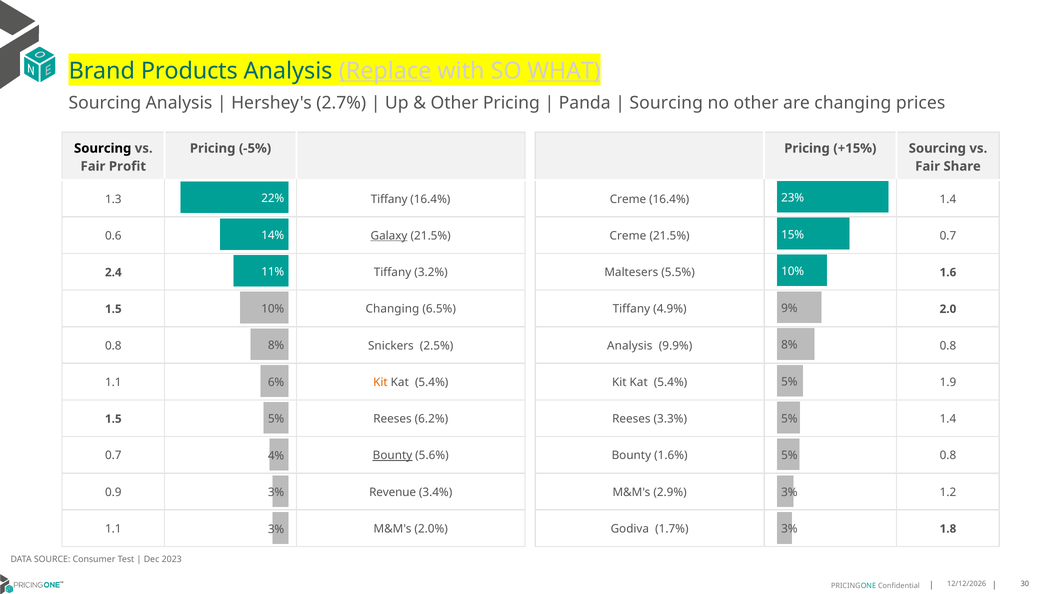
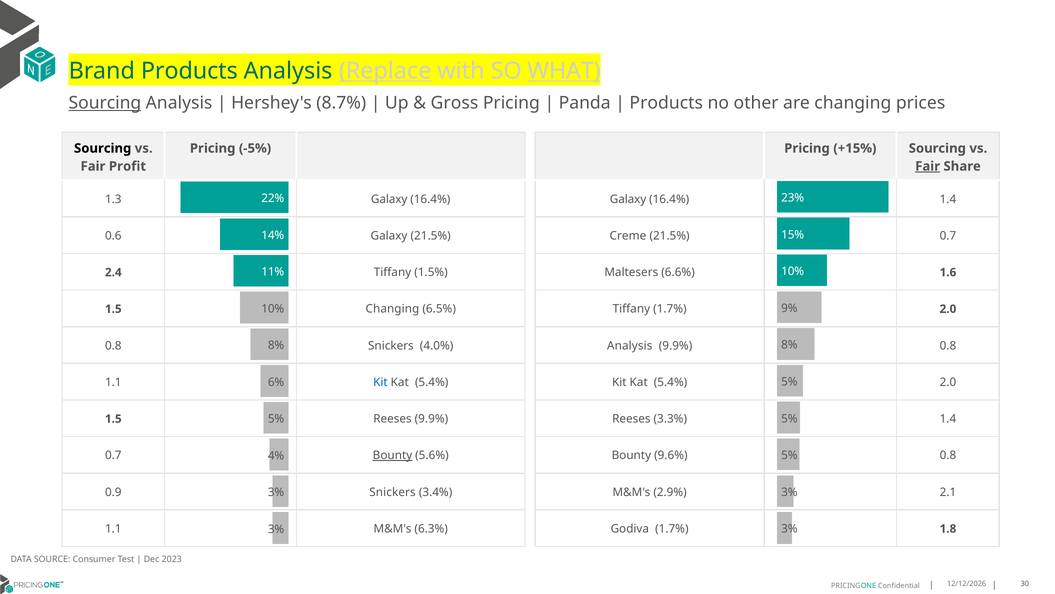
Sourcing at (105, 103) underline: none -> present
2.7%: 2.7% -> 8.7%
Other at (455, 103): Other -> Gross
Sourcing at (666, 103): Sourcing -> Products
Fair at (928, 166) underline: none -> present
1.3 Tiffany: Tiffany -> Galaxy
Creme at (628, 199): Creme -> Galaxy
Galaxy at (389, 236) underline: present -> none
5.5%: 5.5% -> 6.6%
3.2%: 3.2% -> 1.5%
Tiffany 4.9%: 4.9% -> 1.7%
2.5%: 2.5% -> 4.0%
Kit at (380, 382) colour: orange -> blue
5.4% 1.9: 1.9 -> 2.0
Reeses 6.2%: 6.2% -> 9.9%
1.6%: 1.6% -> 9.6%
0.9 Revenue: Revenue -> Snickers
1.2: 1.2 -> 2.1
2.0%: 2.0% -> 6.3%
